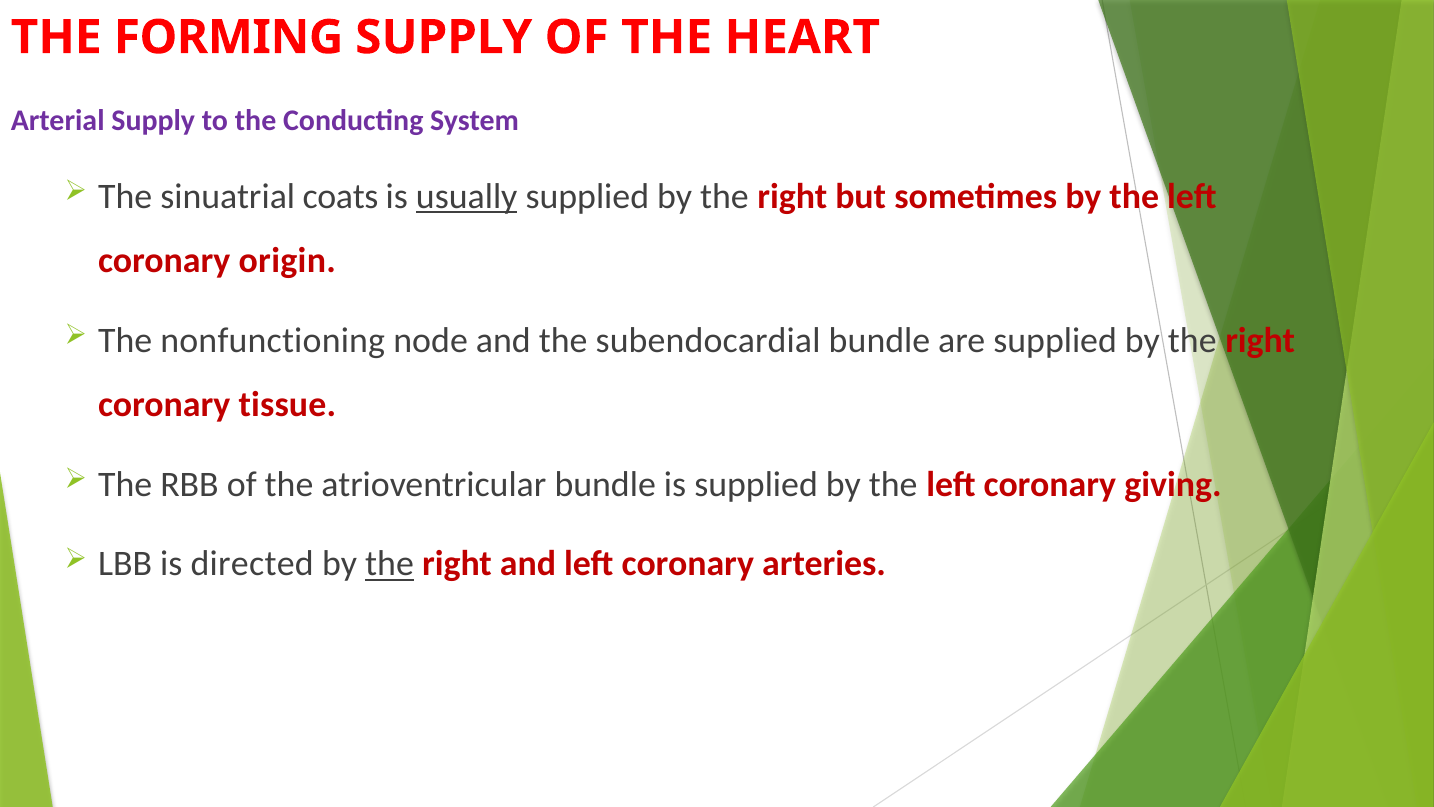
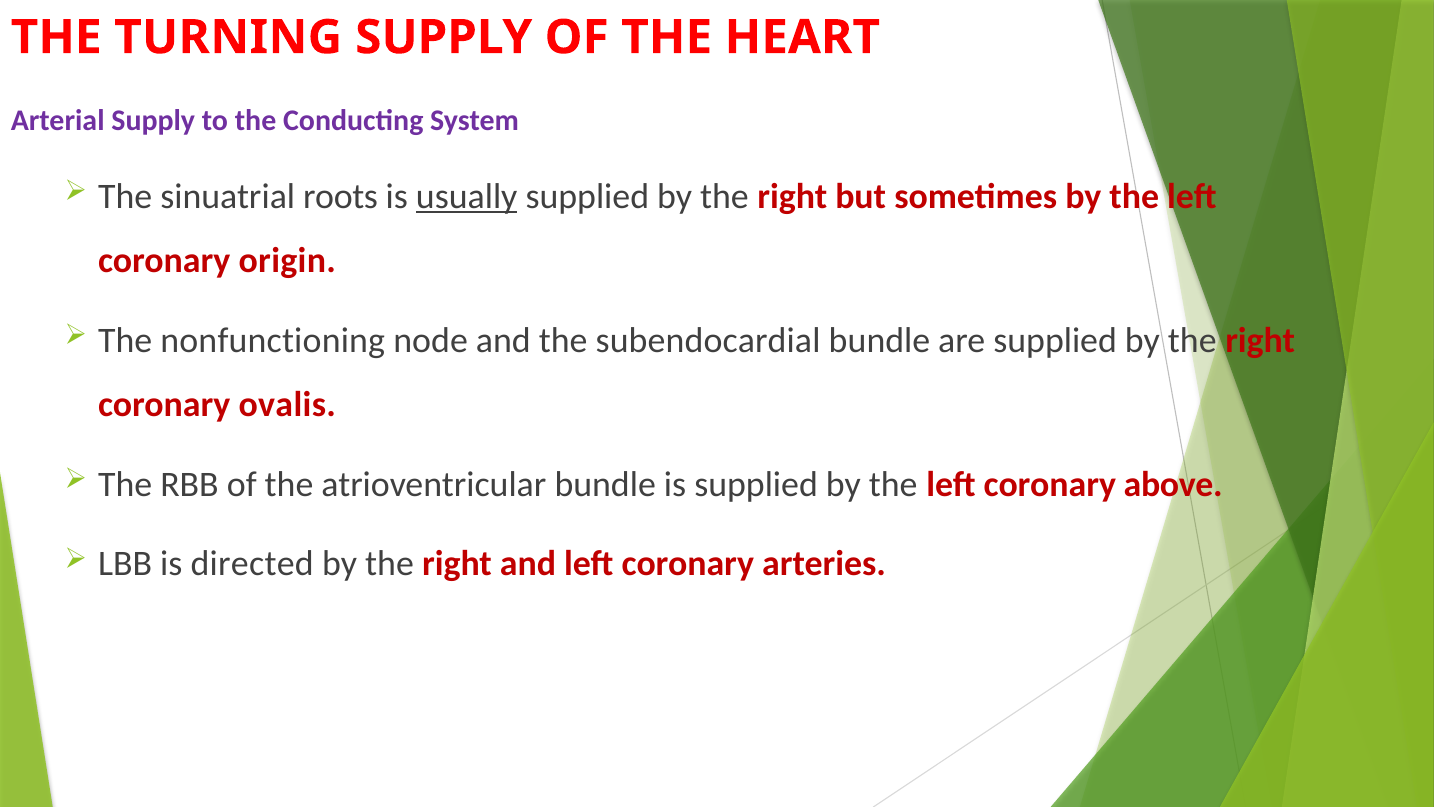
FORMING: FORMING -> TURNING
coats: coats -> roots
tissue: tissue -> ovalis
giving: giving -> above
the at (390, 564) underline: present -> none
